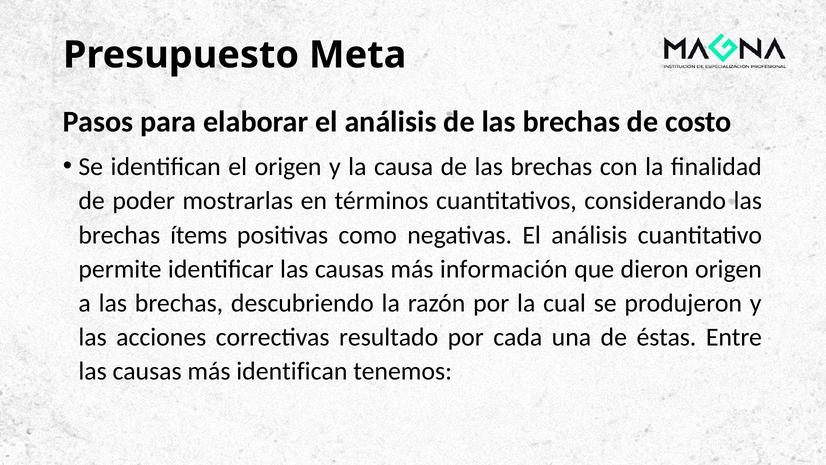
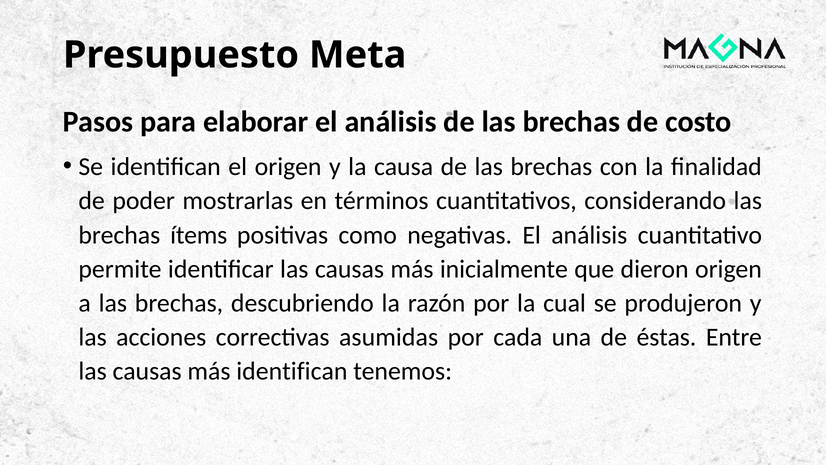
información: información -> inicialmente
resultado: resultado -> asumidas
